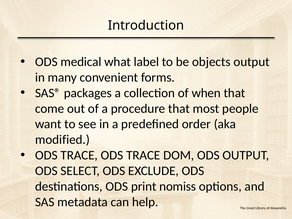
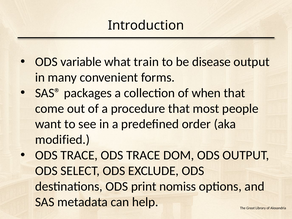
medical: medical -> variable
label: label -> train
objects: objects -> disease
